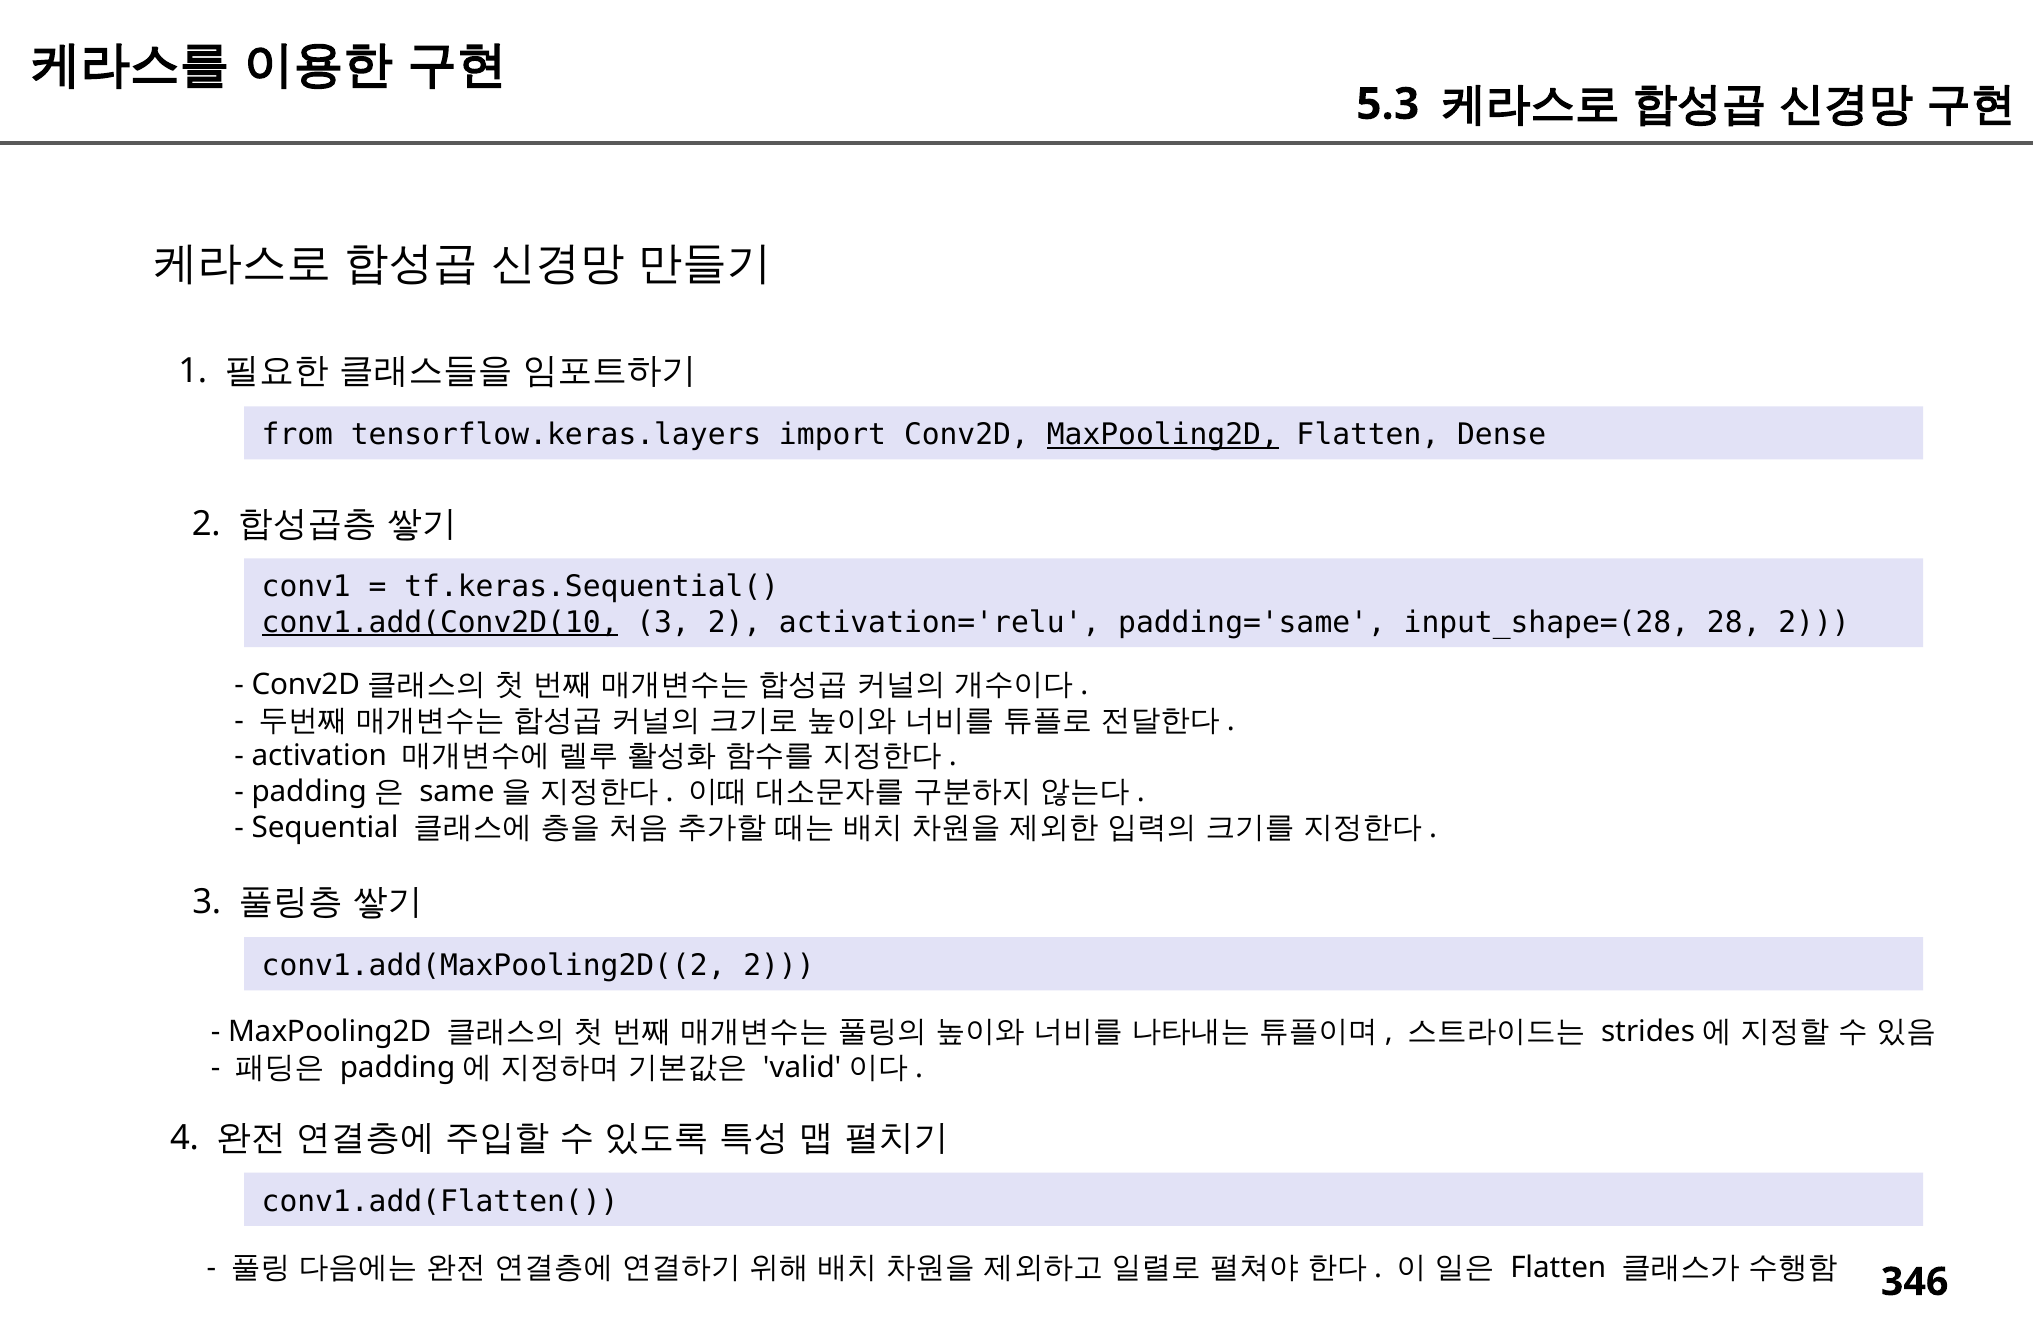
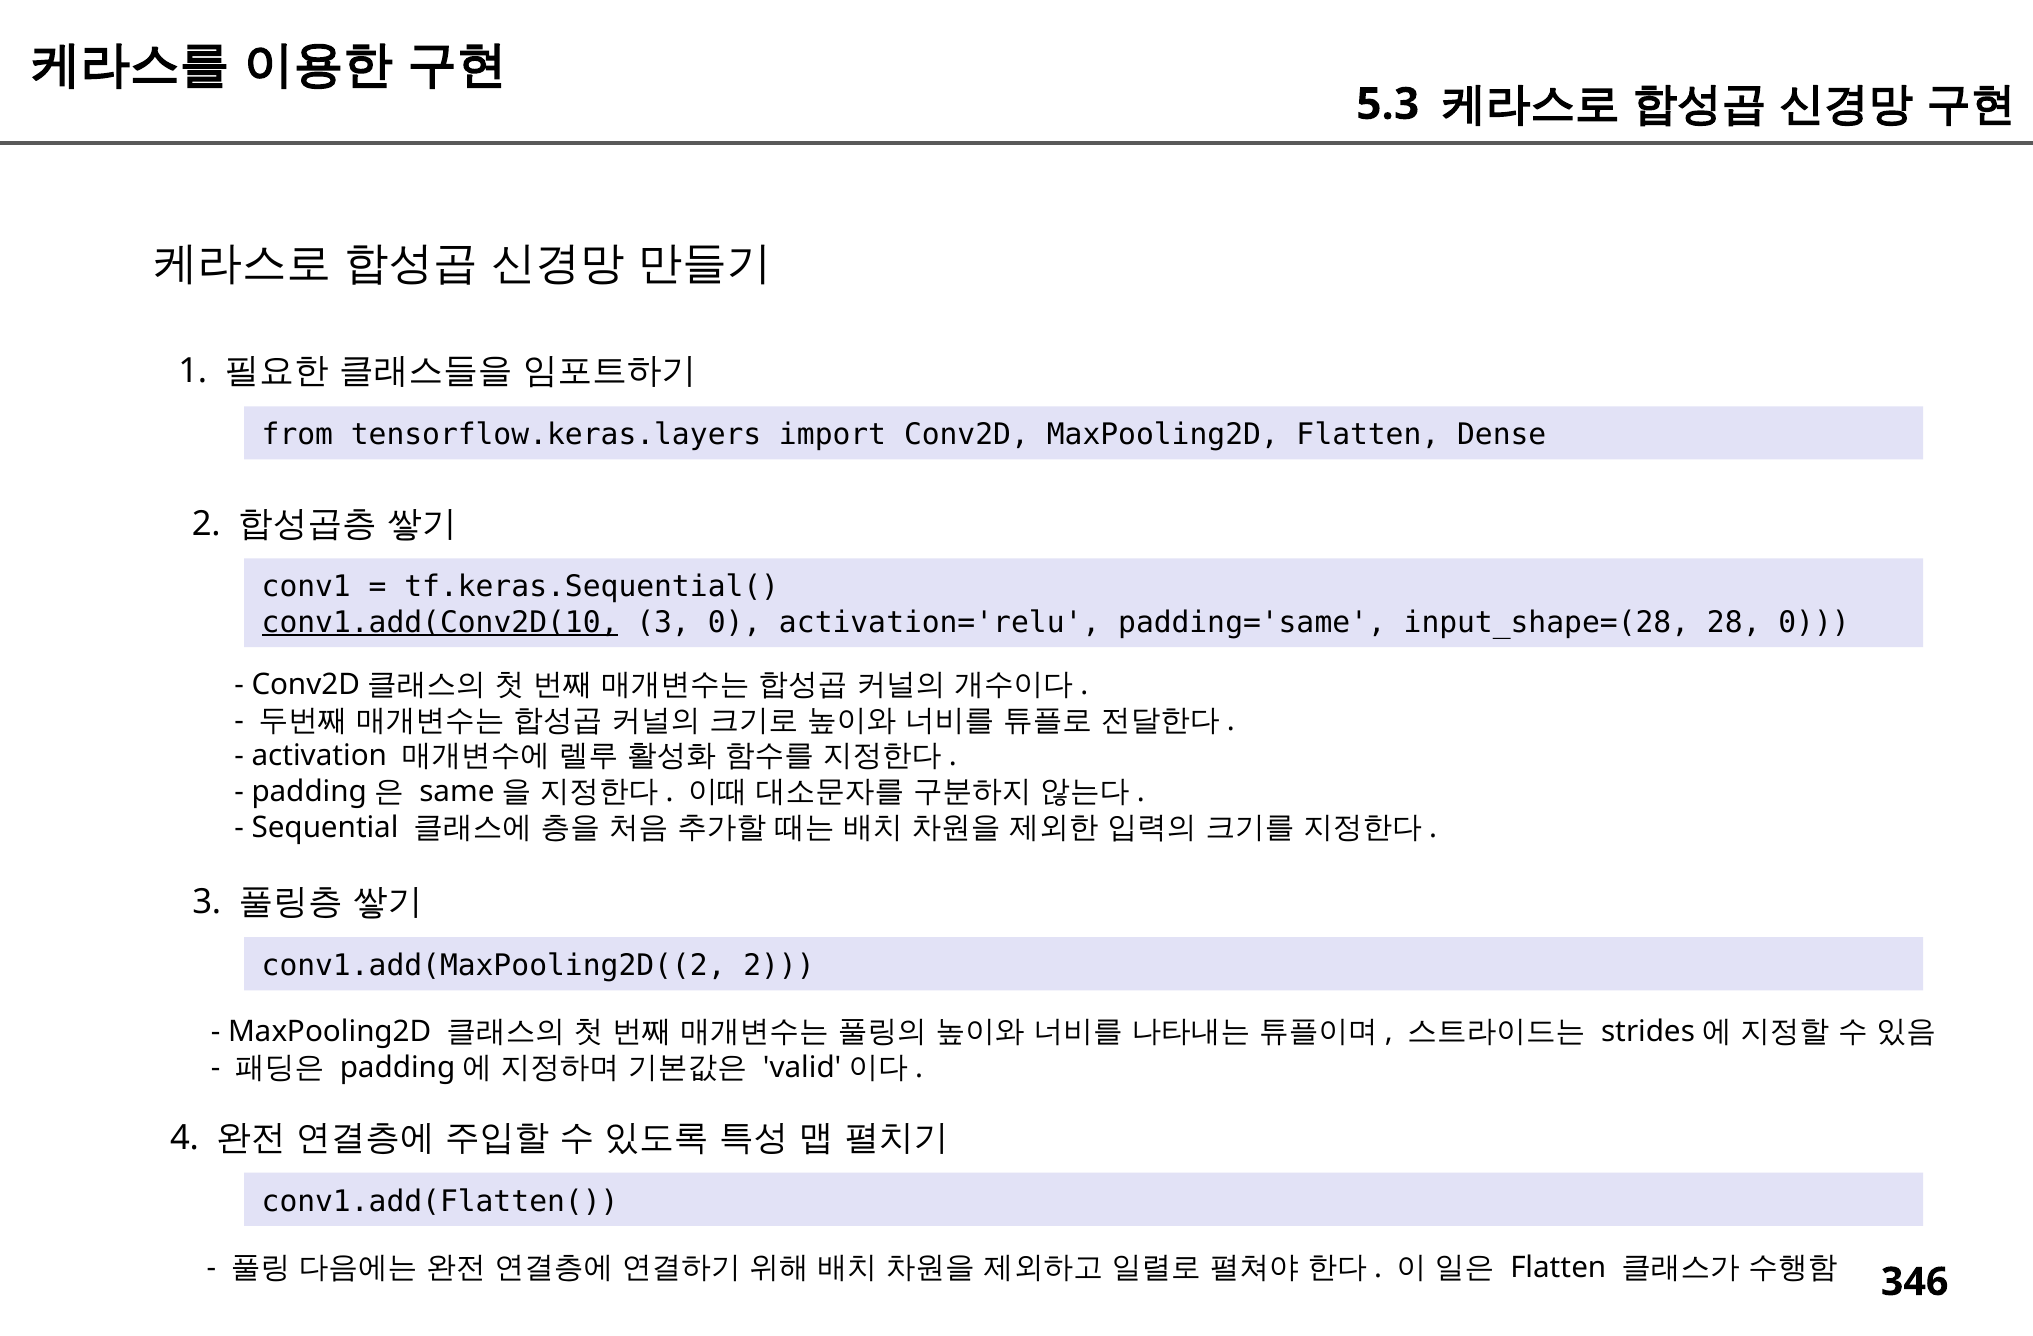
MaxPooling2D at (1163, 435) underline: present -> none
3 2: 2 -> 0
28 2: 2 -> 0
